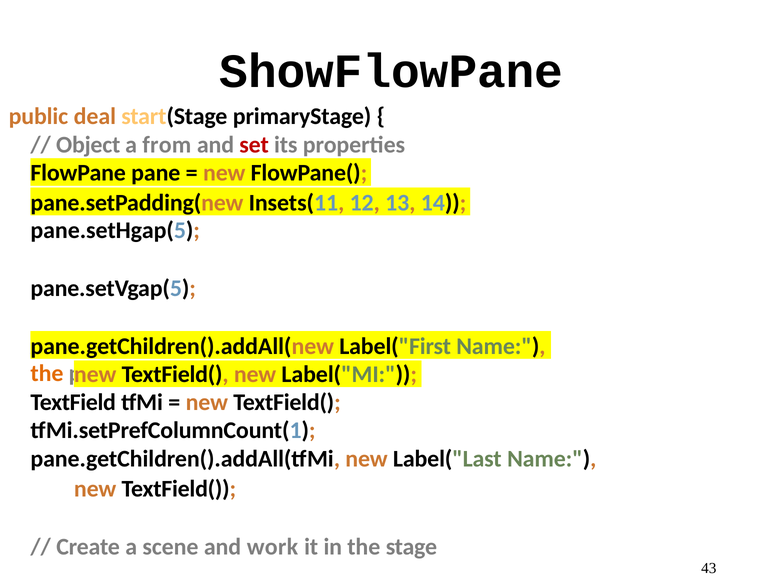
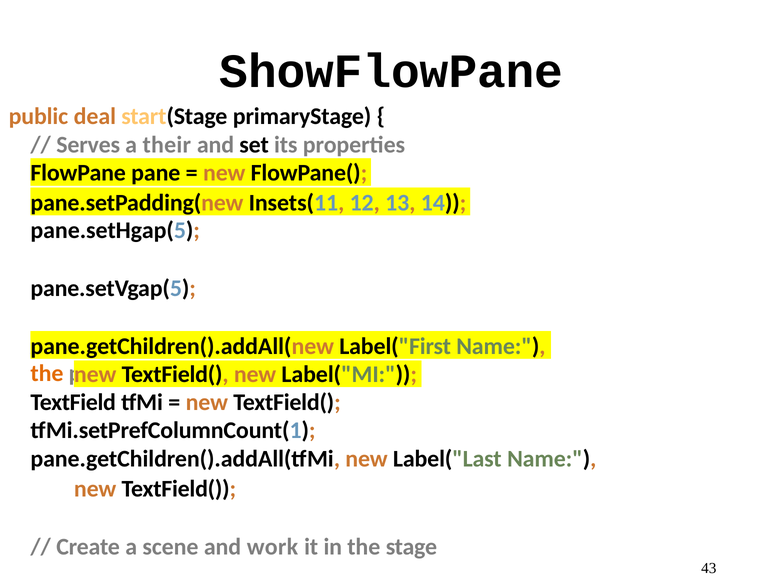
Object: Object -> Serves
from: from -> their
set colour: red -> black
